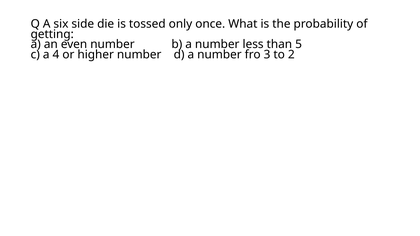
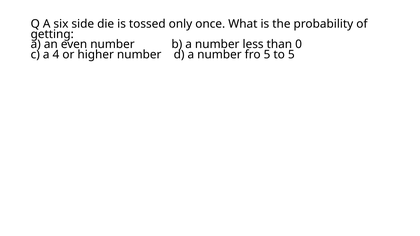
5: 5 -> 0
fro 3: 3 -> 5
to 2: 2 -> 5
